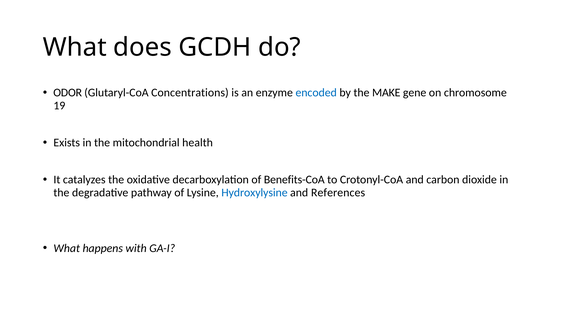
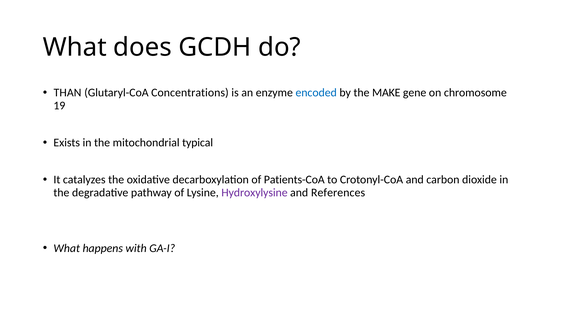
ODOR: ODOR -> THAN
health: health -> typical
Benefits-CoA: Benefits-CoA -> Patients-CoA
Hydroxylysine colour: blue -> purple
